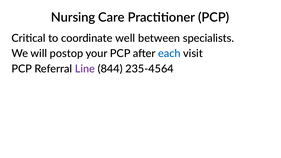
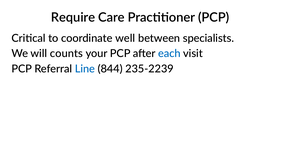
Nursing: Nursing -> Require
postop: postop -> counts
Line colour: purple -> blue
235-4564: 235-4564 -> 235-2239
